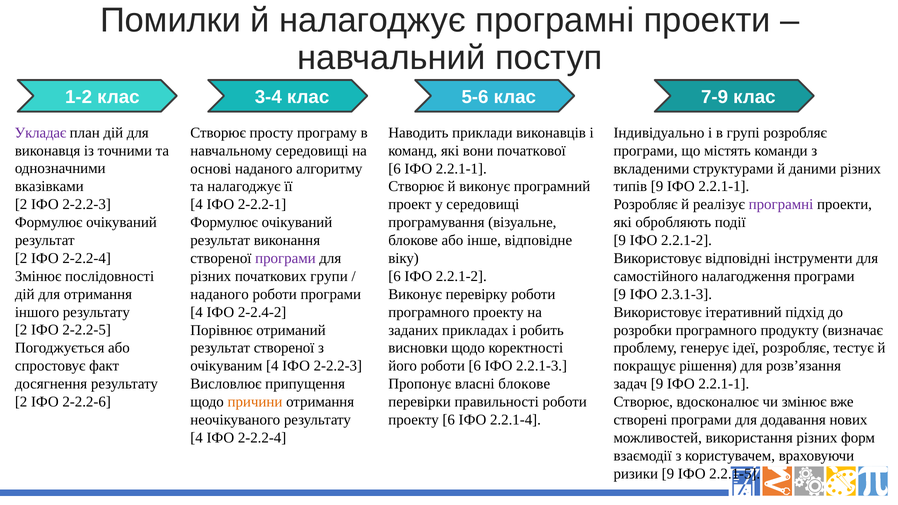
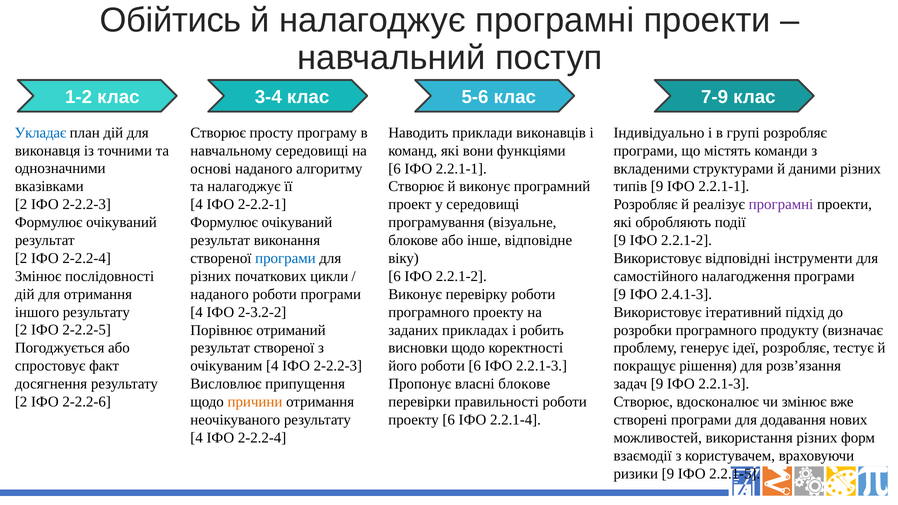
Помилки: Помилки -> Обійтись
Укладає colour: purple -> blue
початкової: початкової -> функціями
програми at (285, 258) colour: purple -> blue
групи: групи -> цикли
2.3.1-3: 2.3.1-3 -> 2.4.1-3
2-2.4-2: 2-2.4-2 -> 2-3.2-2
задач 9 ІФО 2.2.1-1: 2.2.1-1 -> 2.2.1-3
